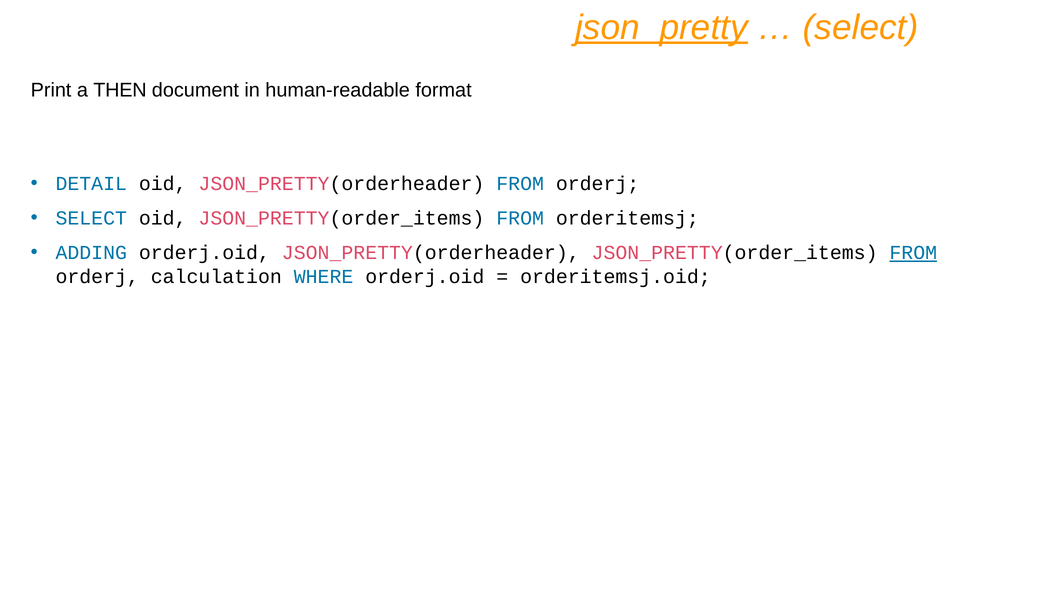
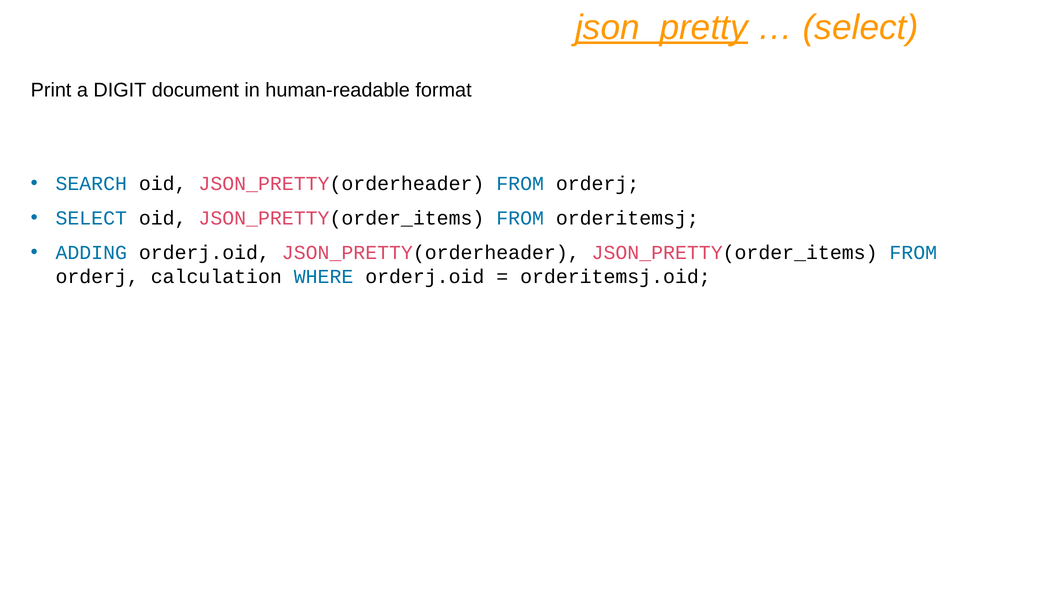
THEN: THEN -> DIGIT
DETAIL: DETAIL -> SEARCH
FROM at (913, 252) underline: present -> none
